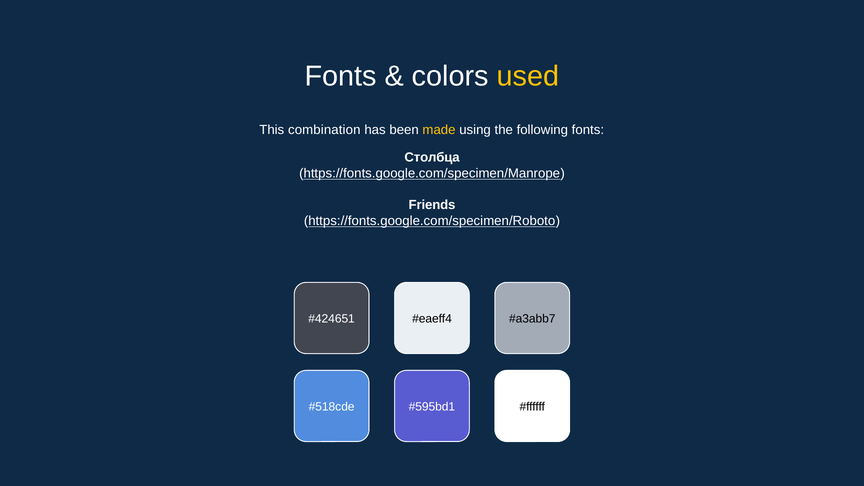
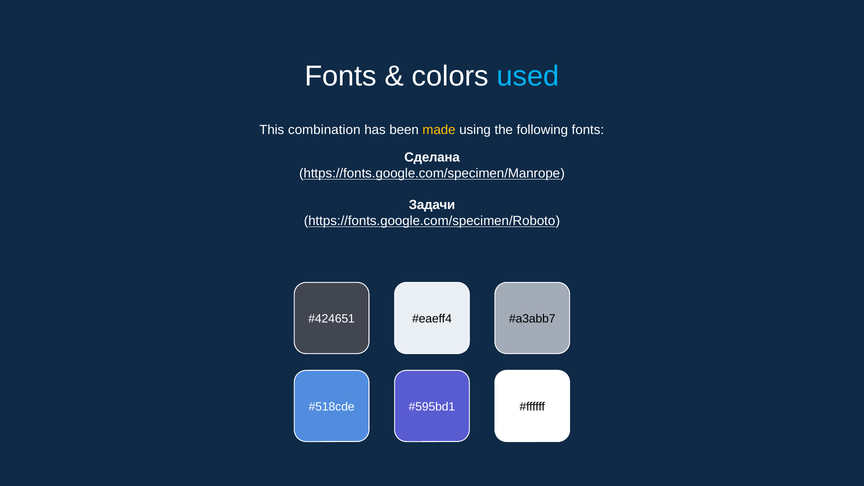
used colour: yellow -> light blue
Столбца: Столбца -> Сделана
Friends: Friends -> Задачи
